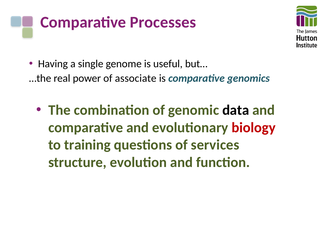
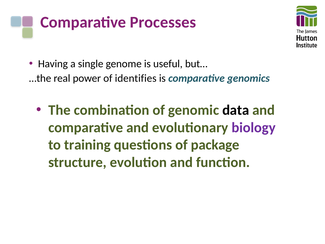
associate: associate -> identifies
biology colour: red -> purple
services: services -> package
